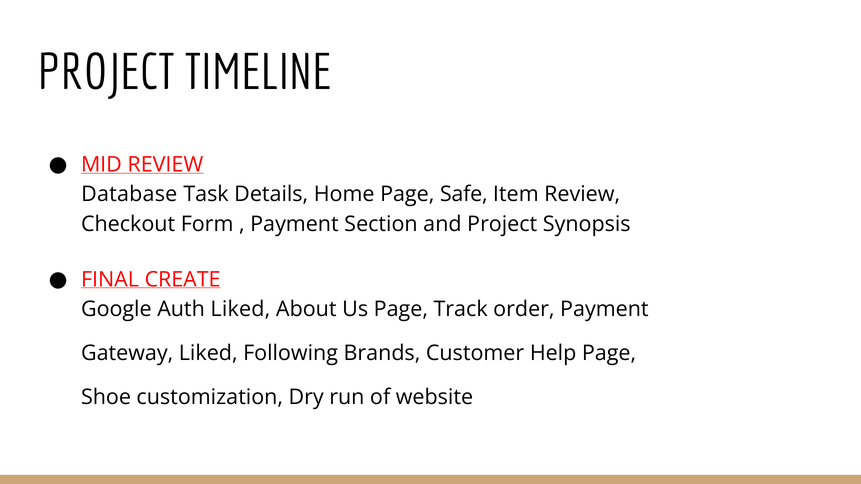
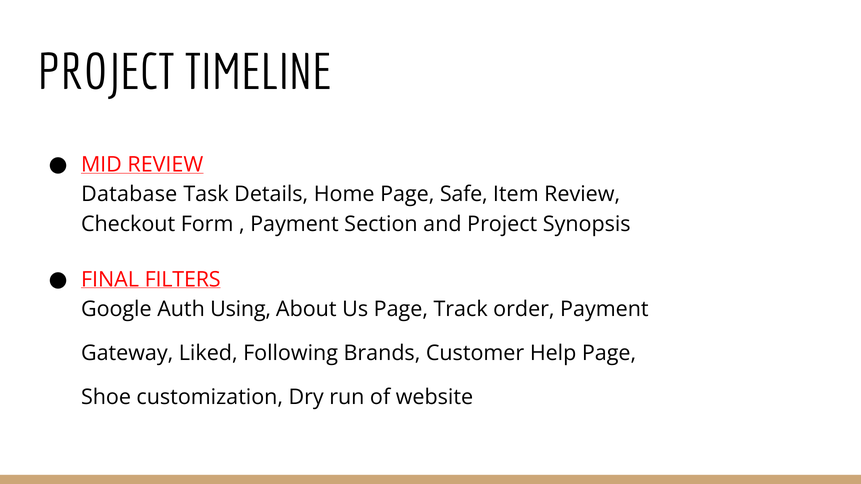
CREATE: CREATE -> FILTERS
Auth Liked: Liked -> Using
